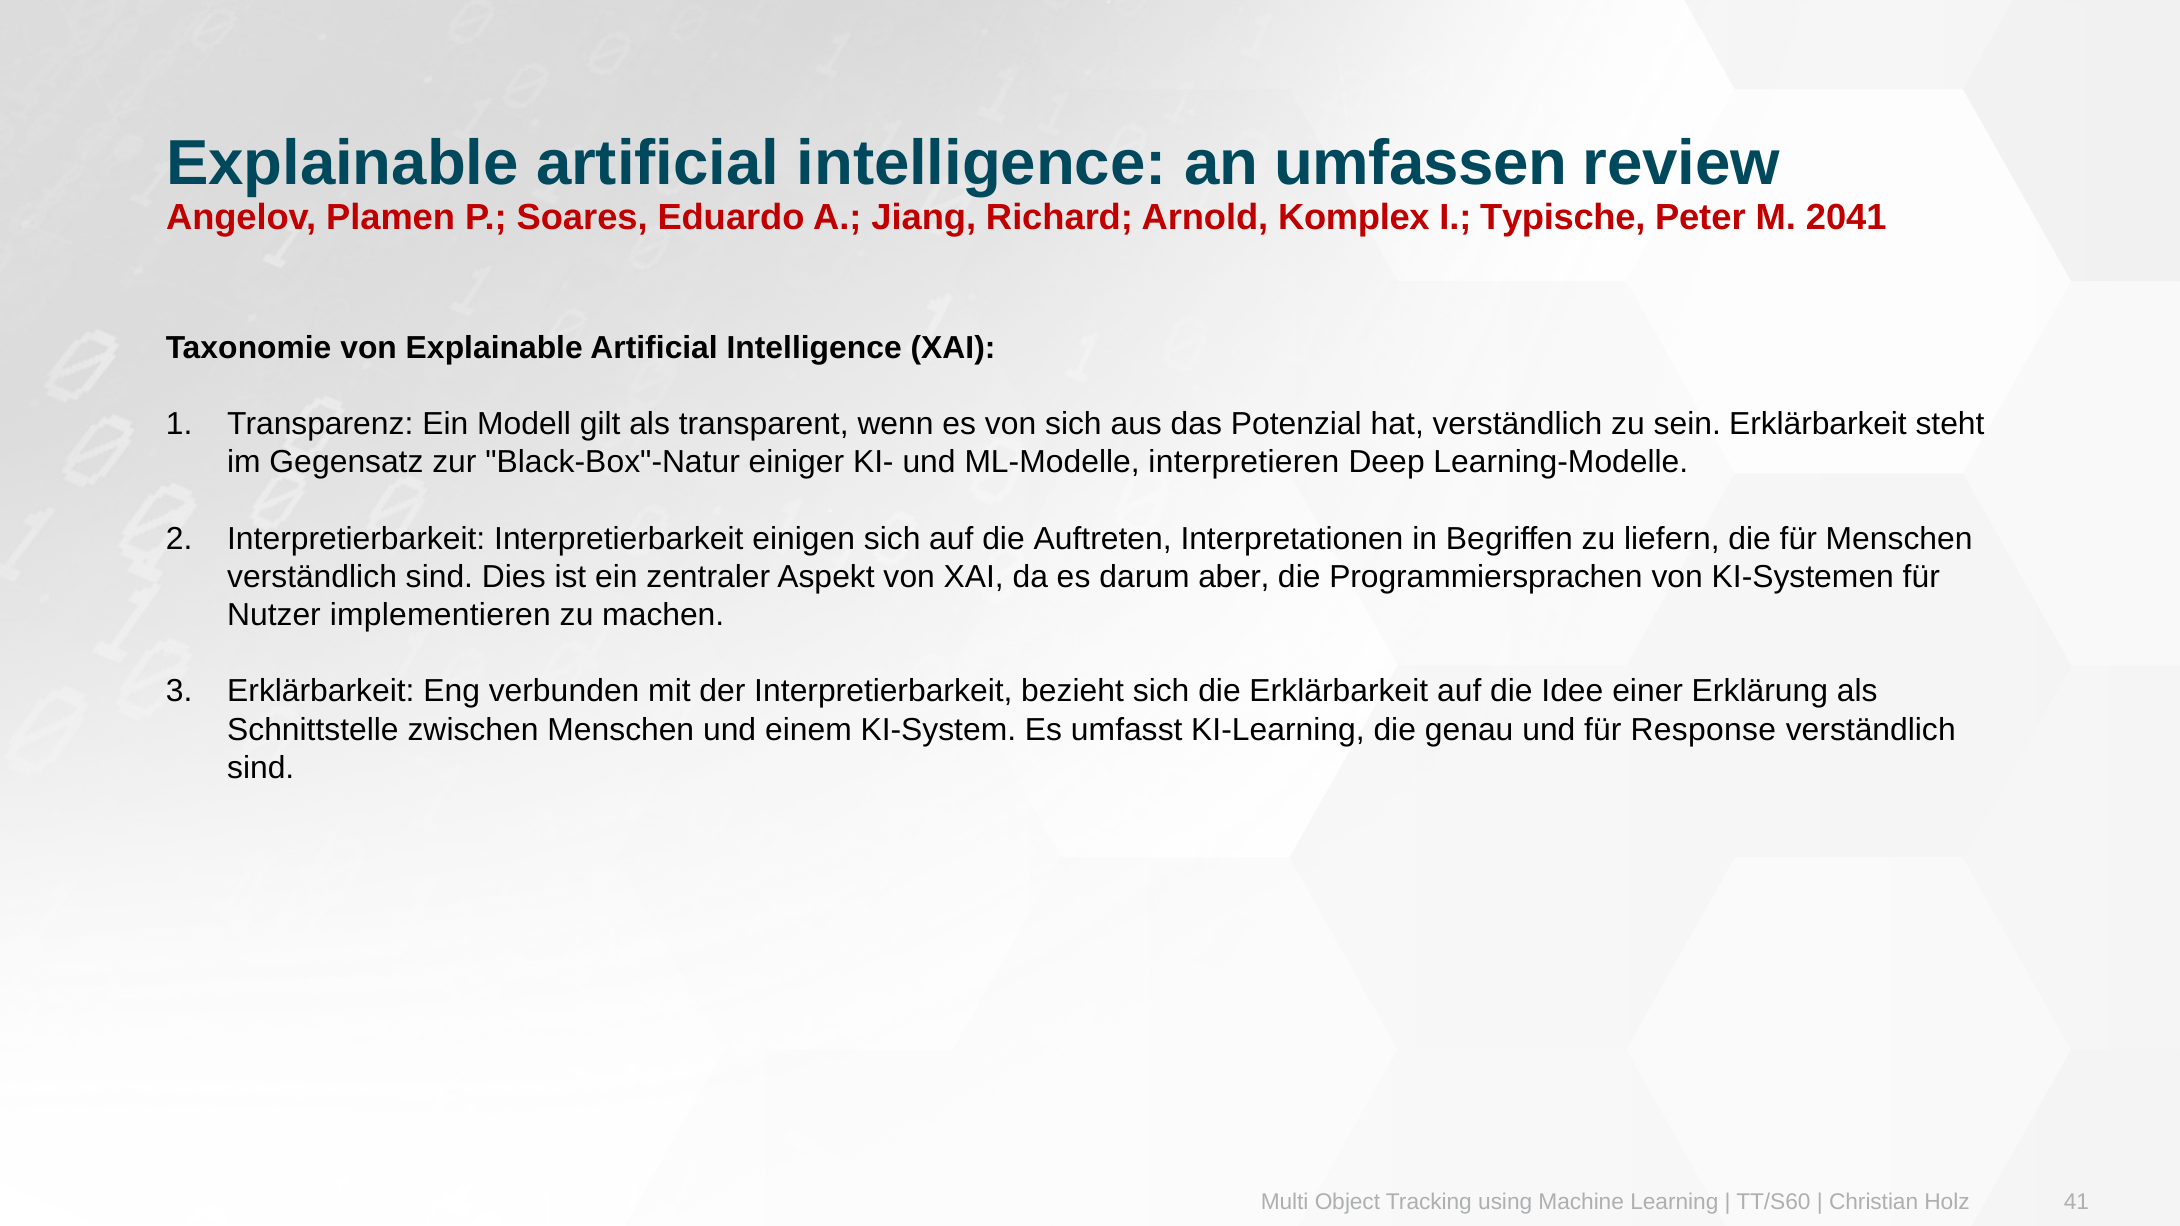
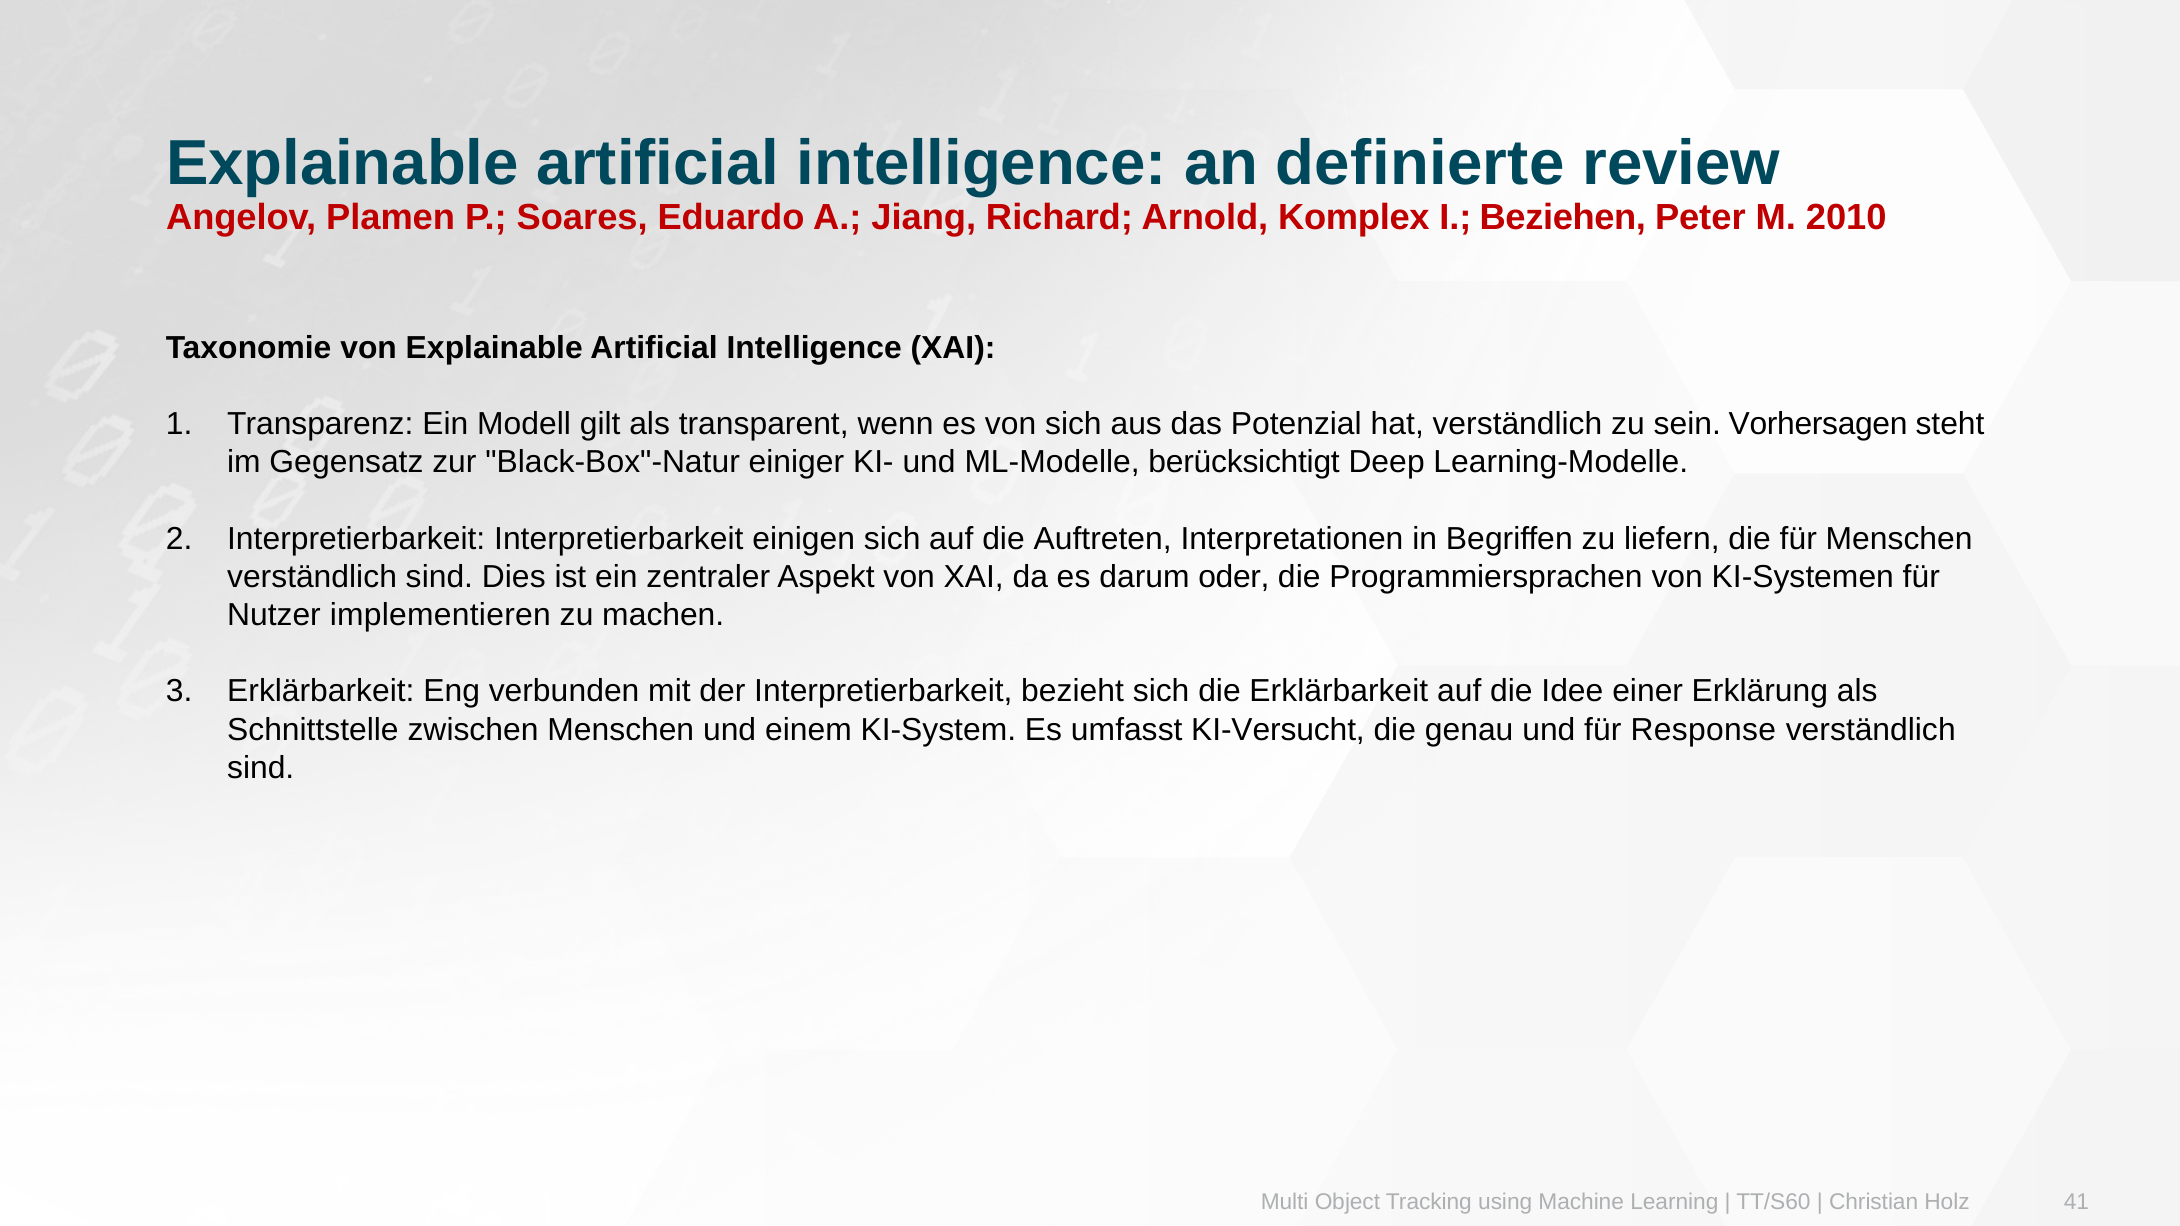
umfassen: umfassen -> definierte
Typische: Typische -> Beziehen
2041: 2041 -> 2010
sein Erklärbarkeit: Erklärbarkeit -> Vorhersagen
interpretieren: interpretieren -> berücksichtigt
aber: aber -> oder
KI-Learning: KI-Learning -> KI-Versucht
